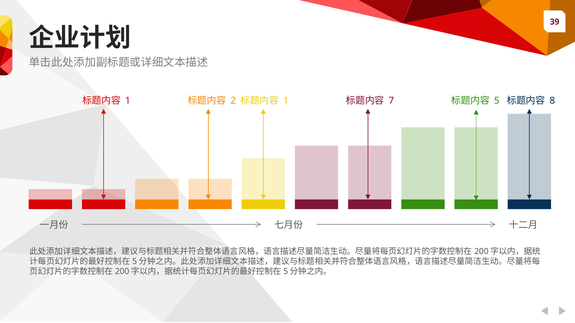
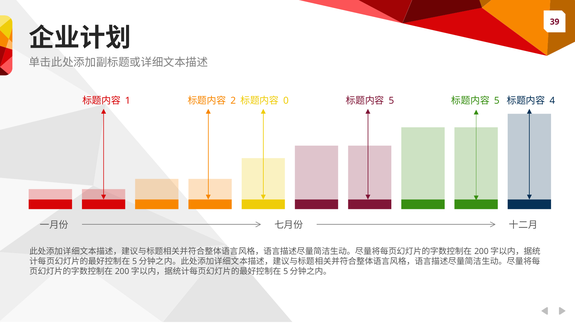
1 at (286, 101): 1 -> 0
7 at (391, 101): 7 -> 5
8: 8 -> 4
